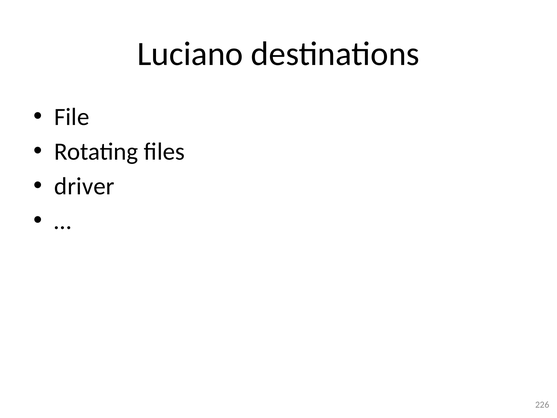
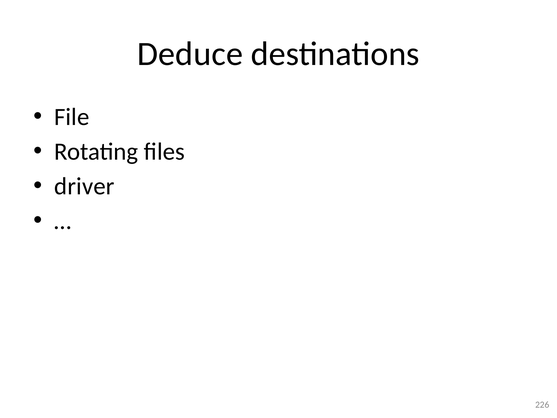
Luciano: Luciano -> Deduce
